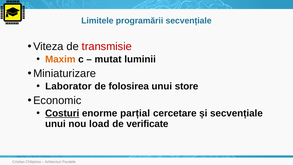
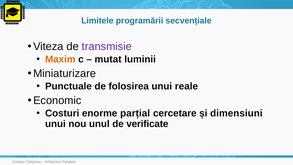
transmisie colour: red -> purple
Laborator: Laborator -> Punctuale
store: store -> reale
Costuri underline: present -> none
și secvențiale: secvențiale -> dimensiuni
load: load -> unul
